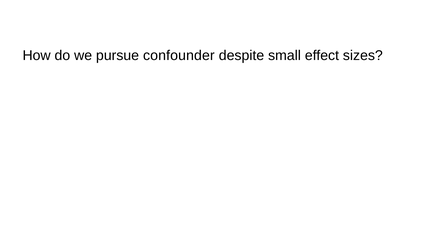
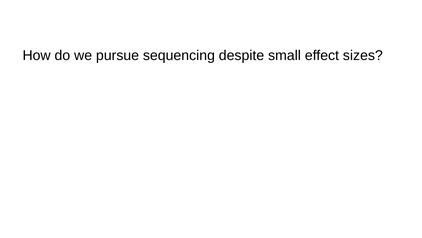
confounder: confounder -> sequencing
